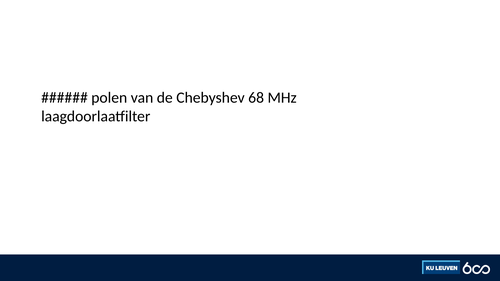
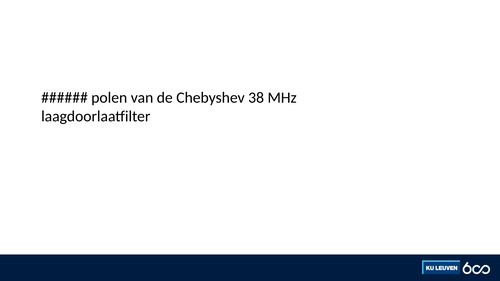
68: 68 -> 38
